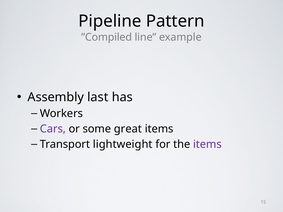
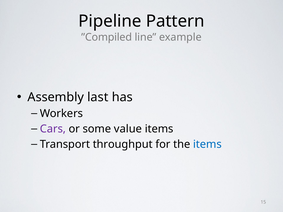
great: great -> value
lightweight: lightweight -> throughput
items at (207, 144) colour: purple -> blue
